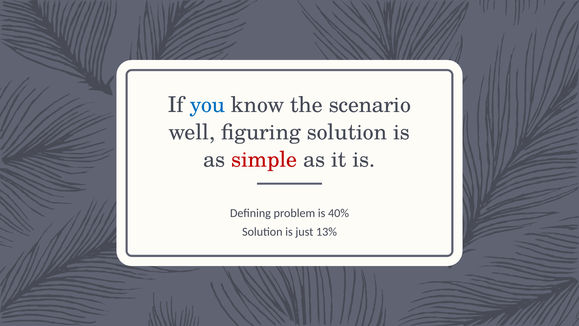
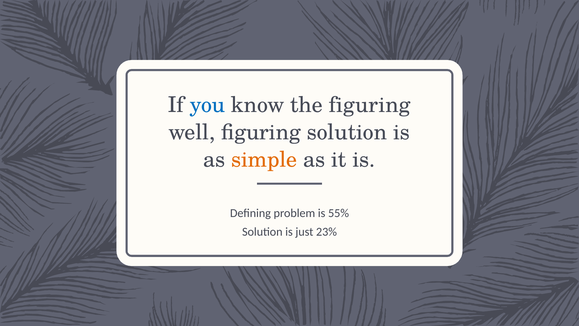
the scenario: scenario -> figuring
simple colour: red -> orange
40%: 40% -> 55%
13%: 13% -> 23%
